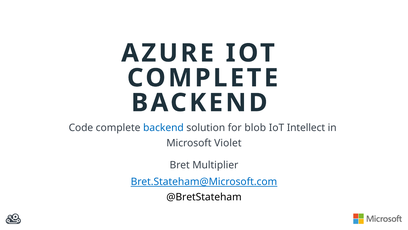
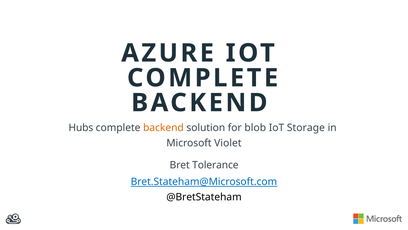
Code: Code -> Hubs
backend at (163, 128) colour: blue -> orange
Intellect: Intellect -> Storage
Multiplier: Multiplier -> Tolerance
